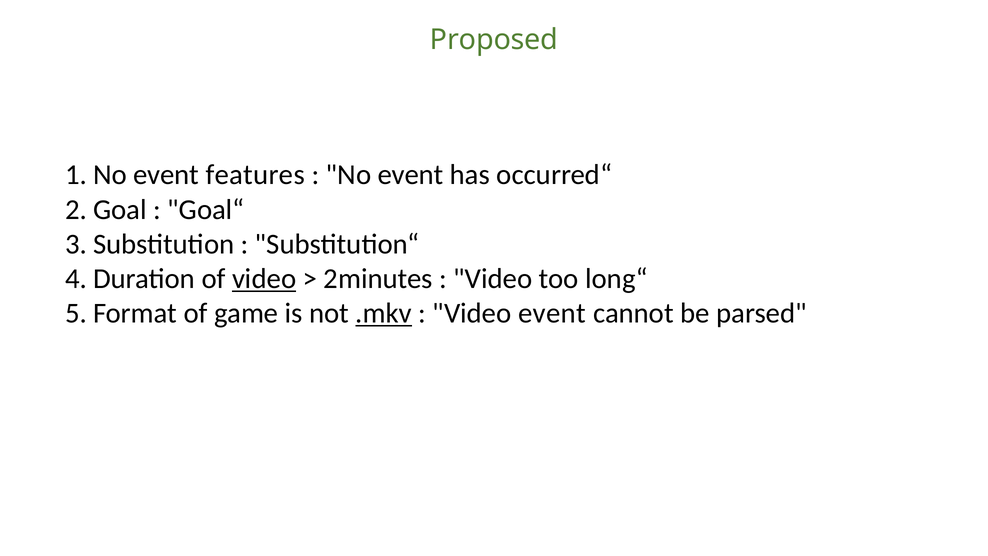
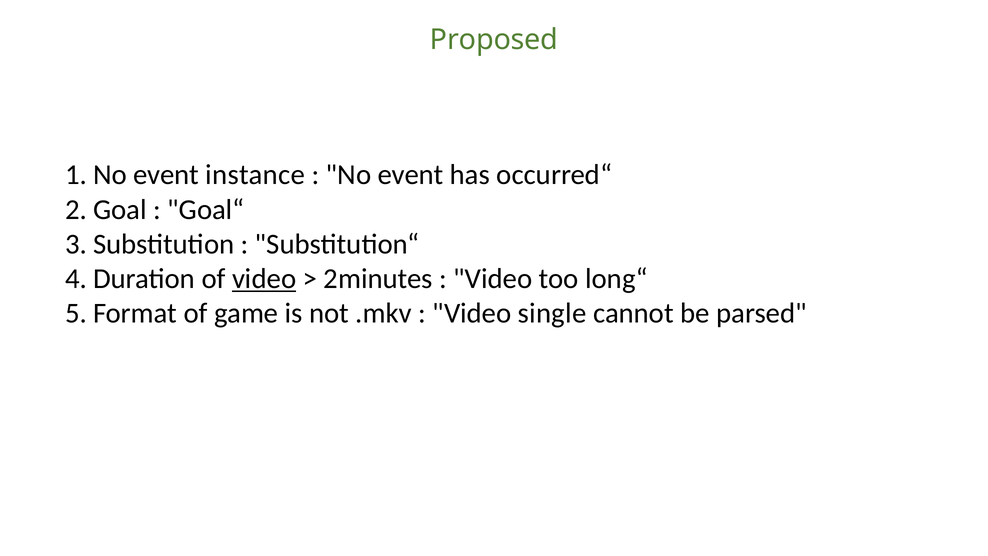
features: features -> instance
.mkv underline: present -> none
Video event: event -> single
